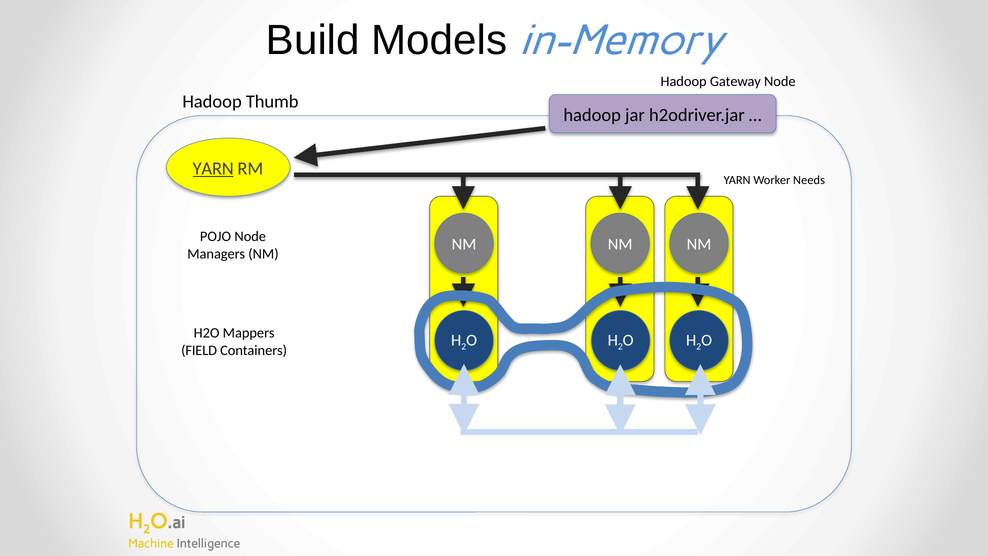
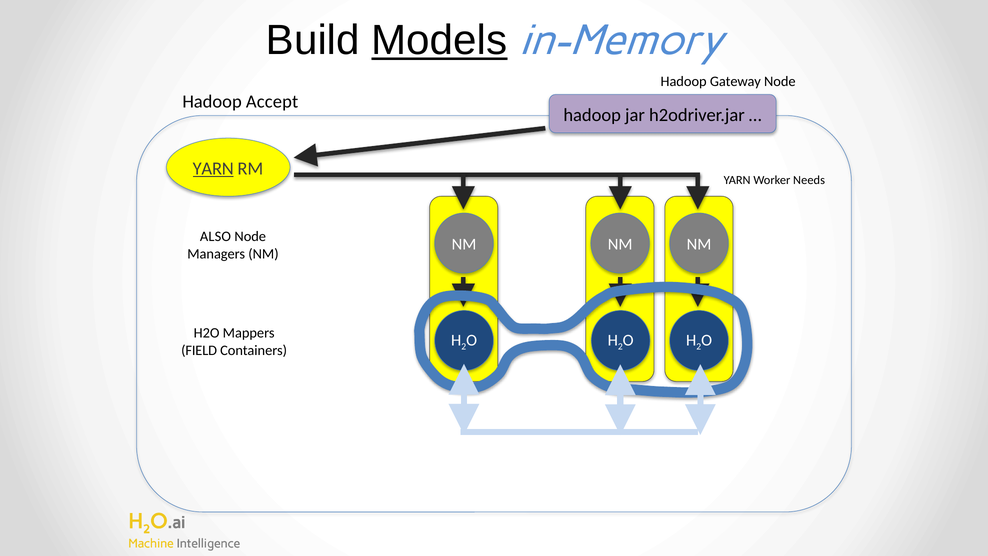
Models underline: none -> present
Thumb: Thumb -> Accept
POJO: POJO -> ALSO
